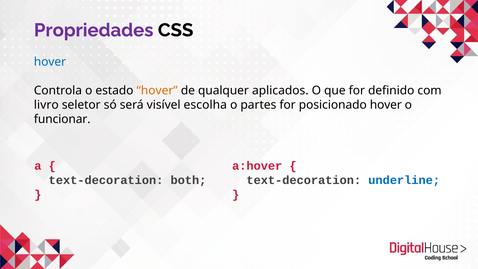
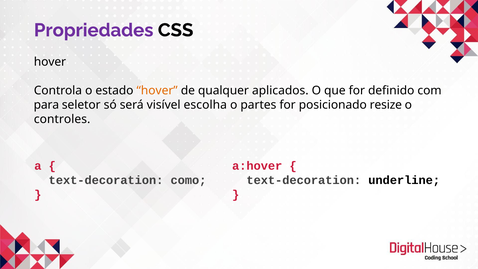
hover at (50, 62) colour: blue -> black
livro: livro -> para
posicionado hover: hover -> resize
funcionar: funcionar -> controles
both: both -> como
underline colour: blue -> black
